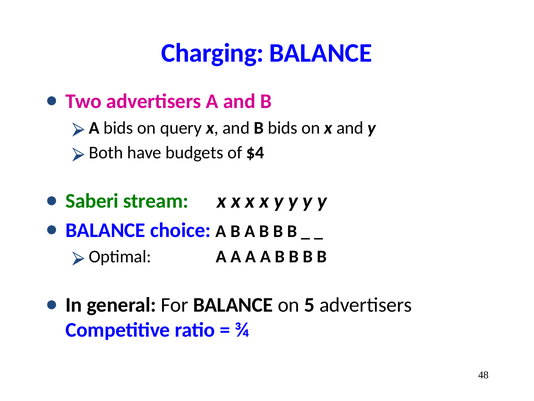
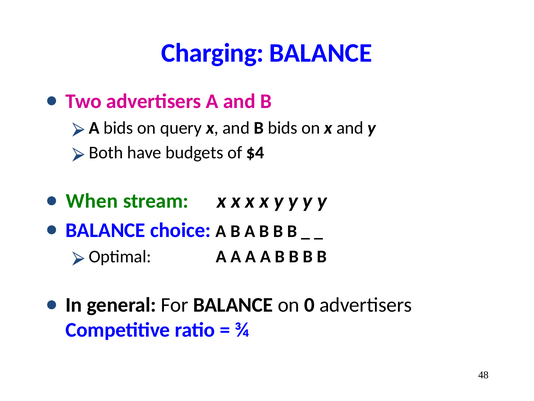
Saberi: Saberi -> When
5: 5 -> 0
